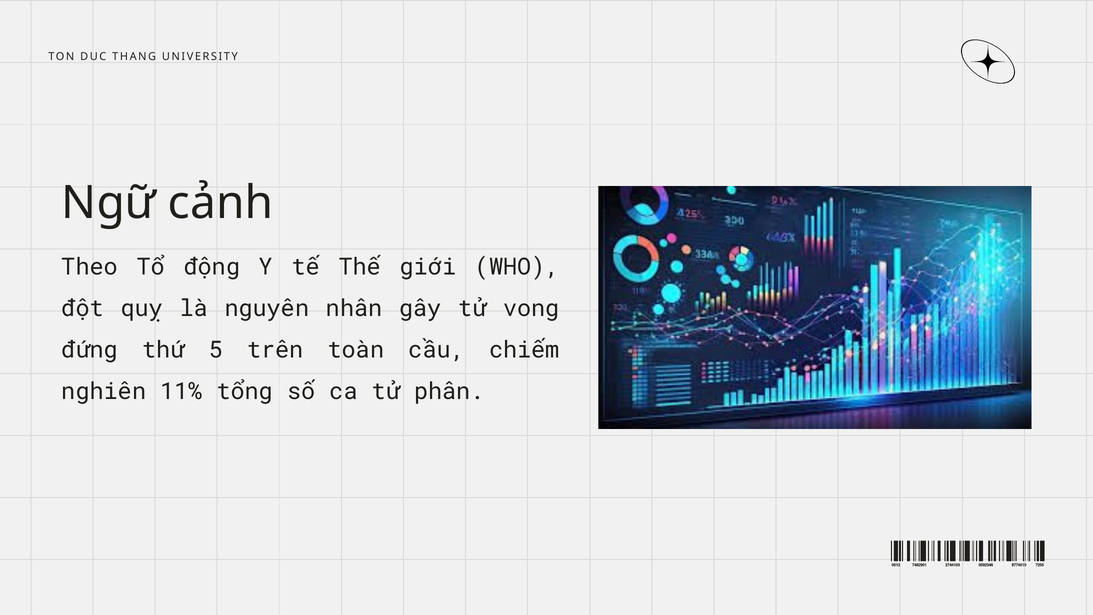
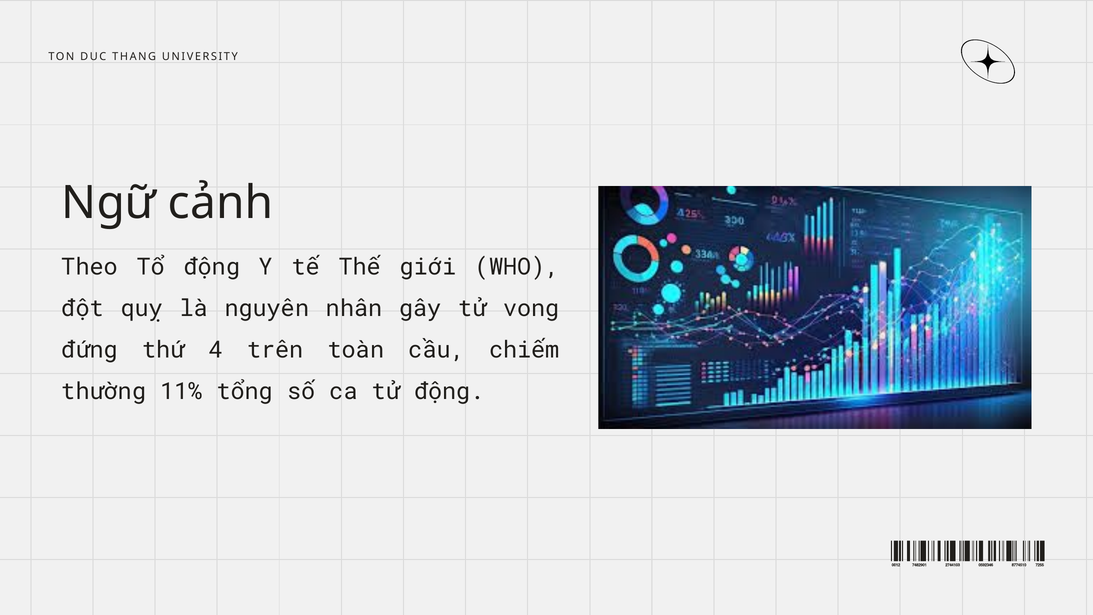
5: 5 -> 4
nghiên: nghiên -> thường
tử phân: phân -> động
